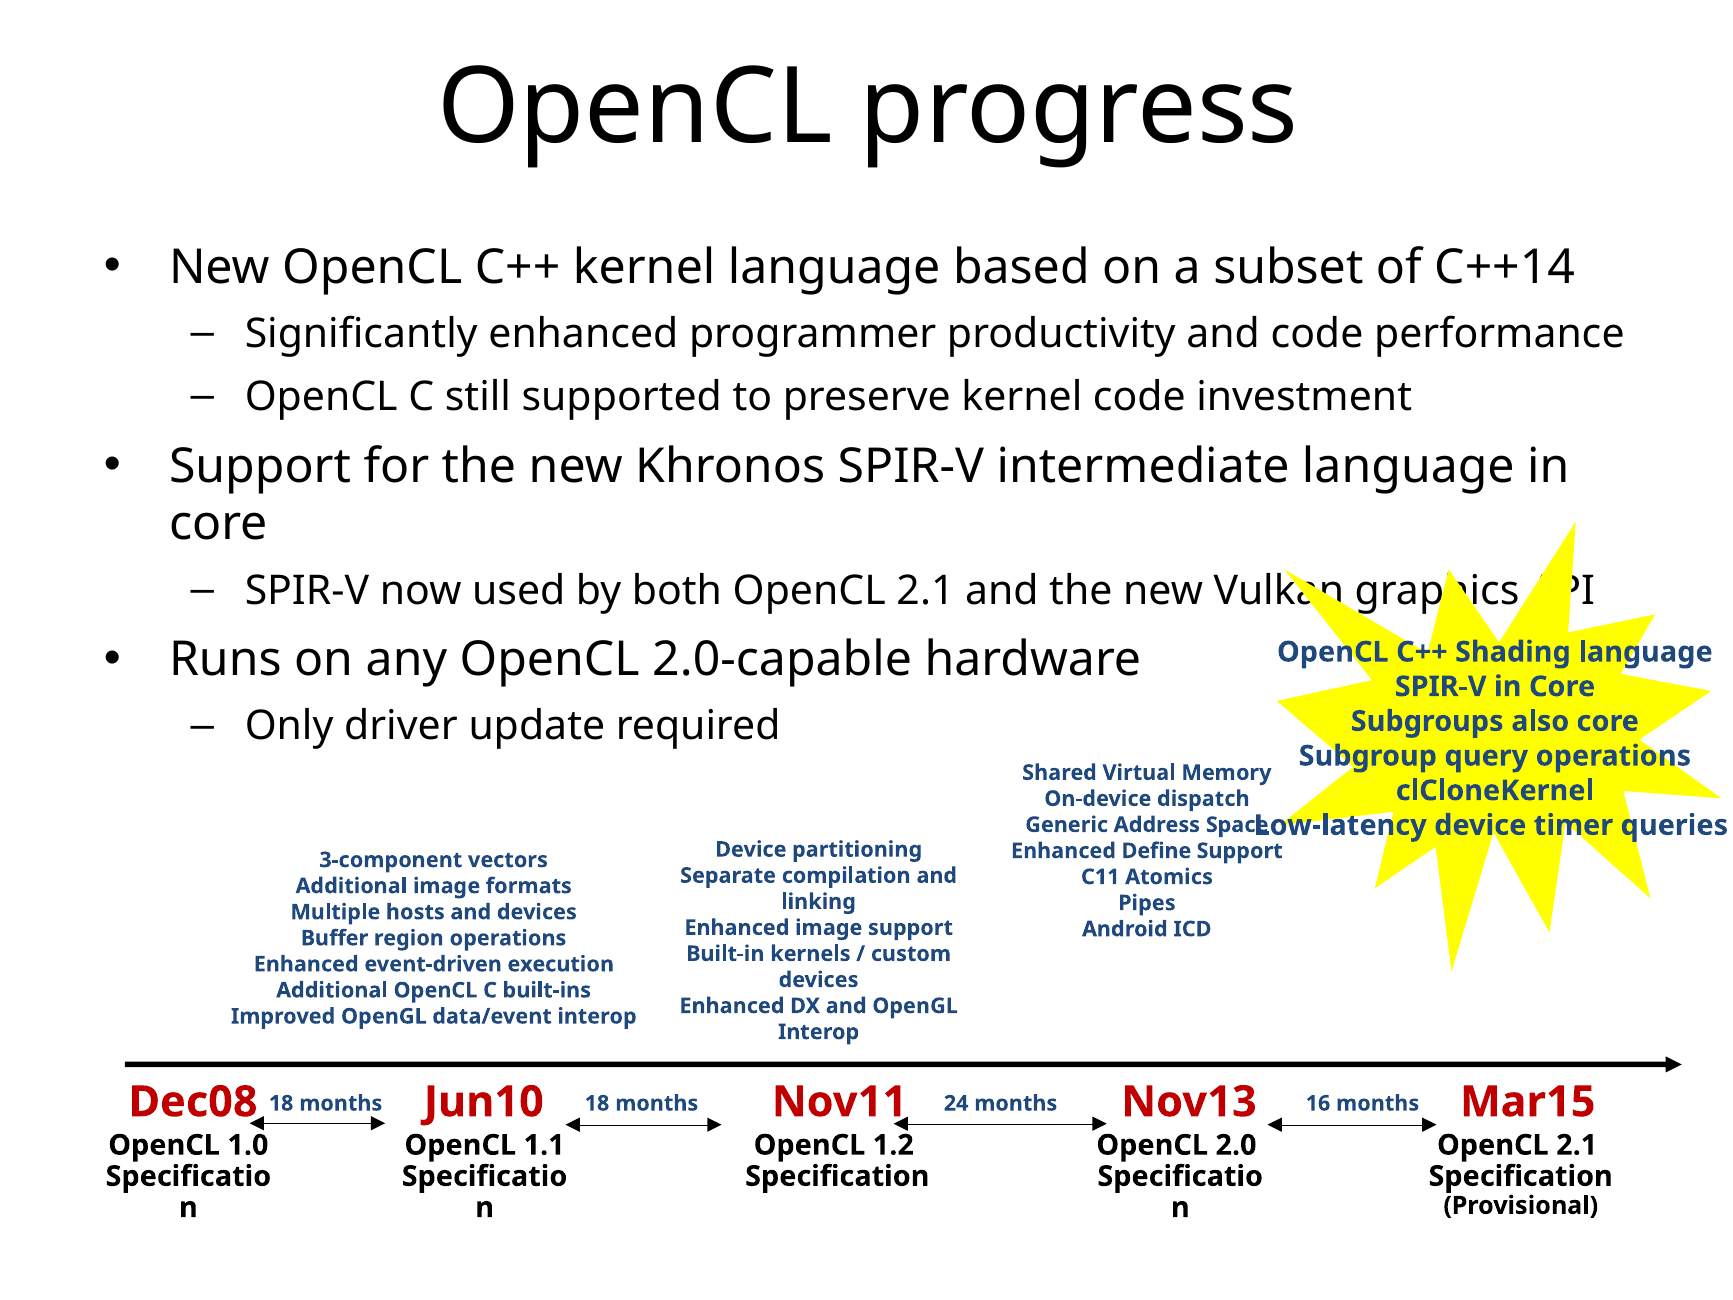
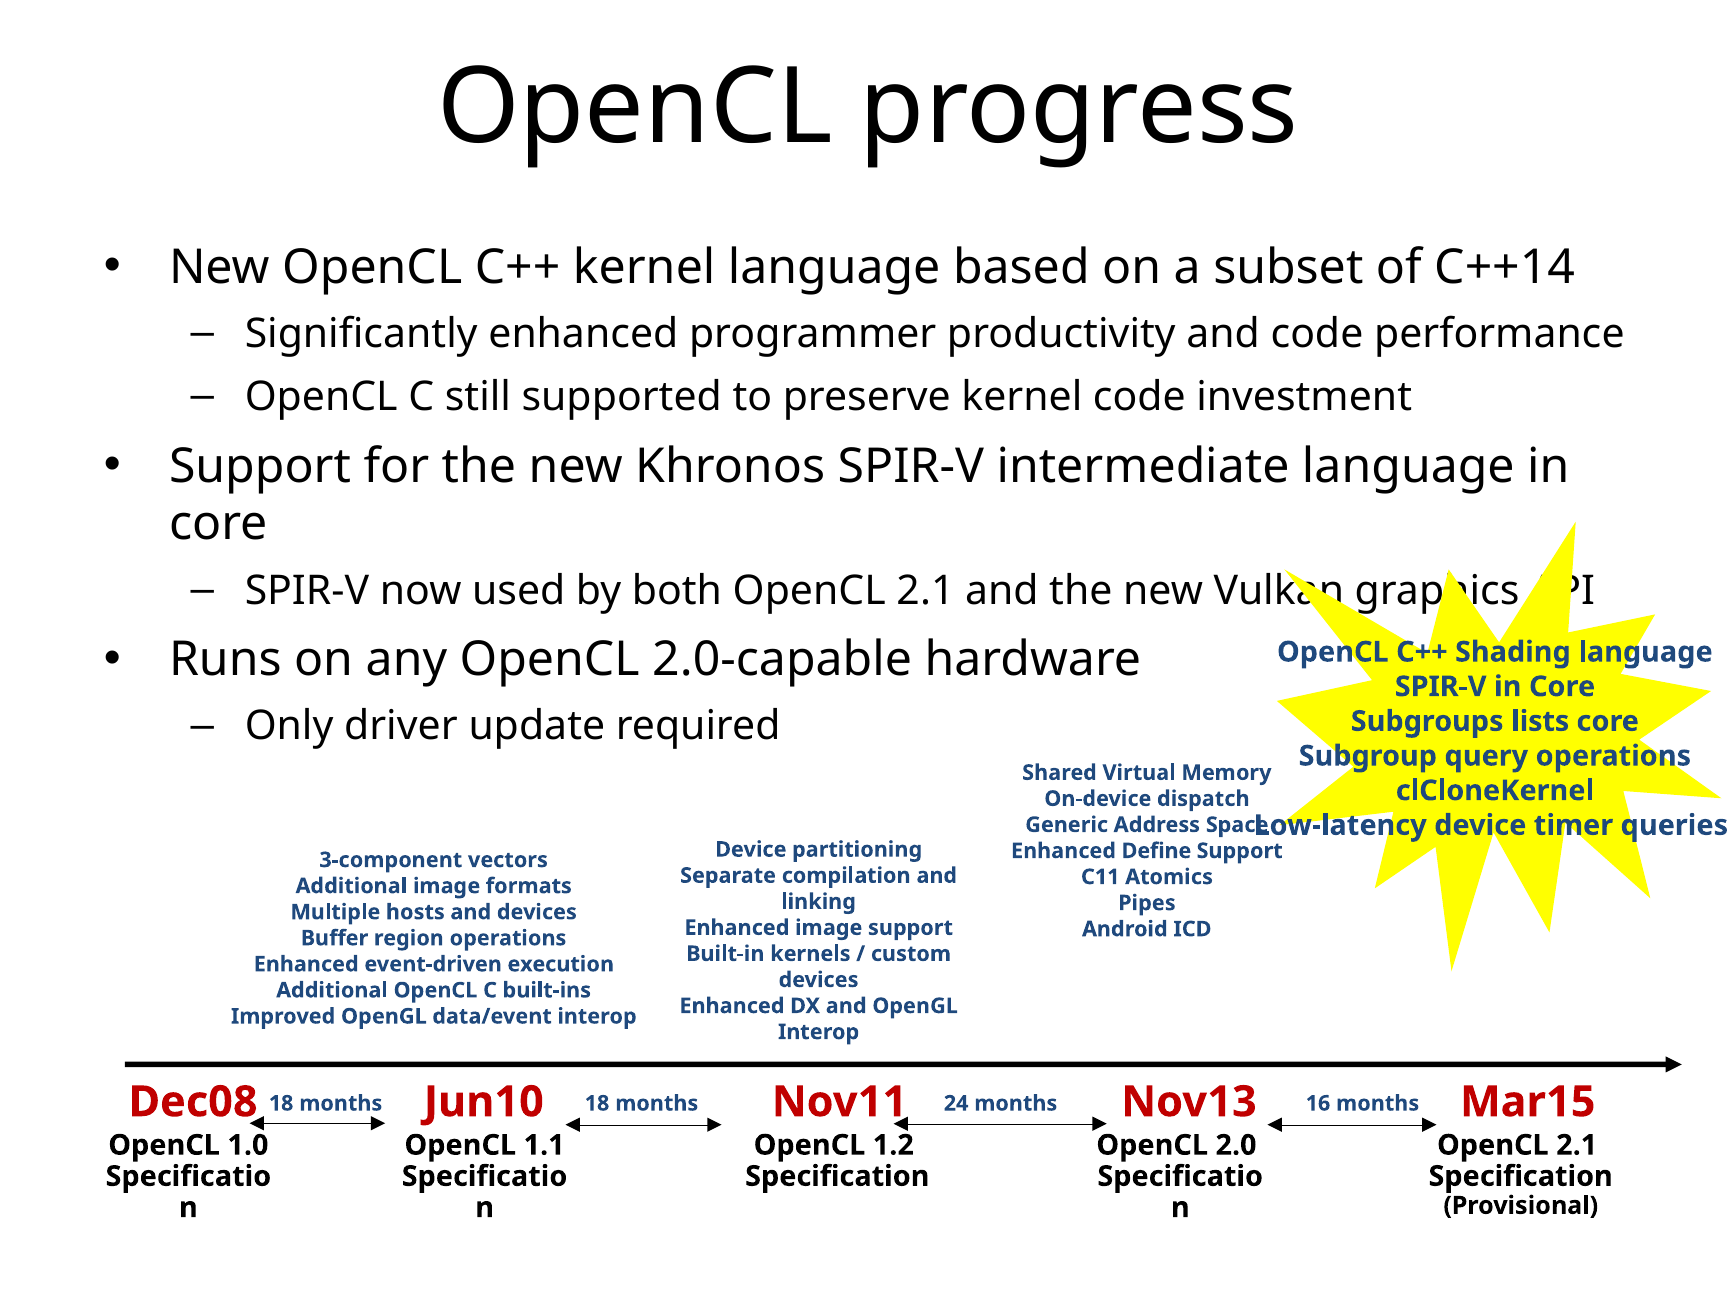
also: also -> lists
